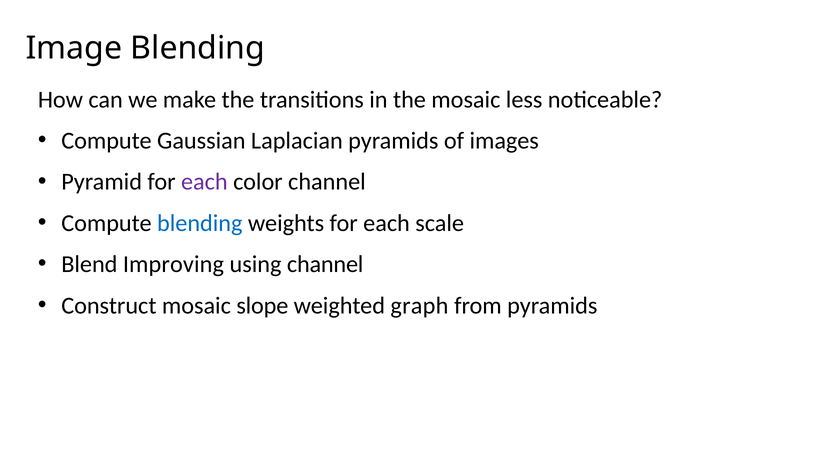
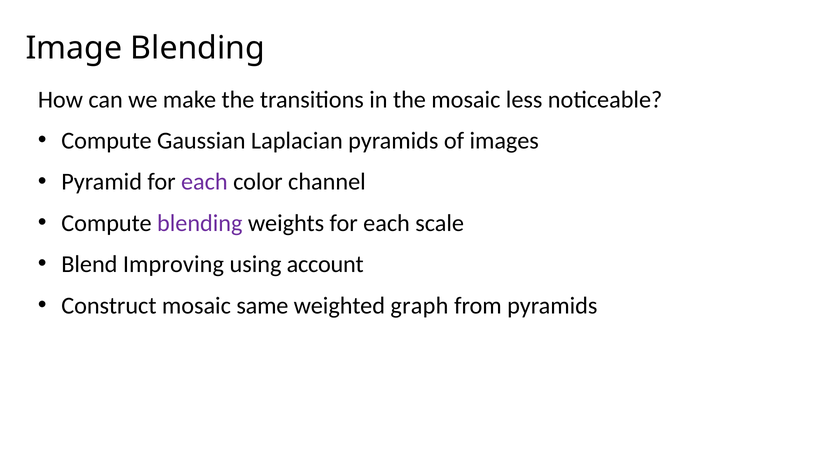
blending at (200, 223) colour: blue -> purple
using channel: channel -> account
slope: slope -> same
